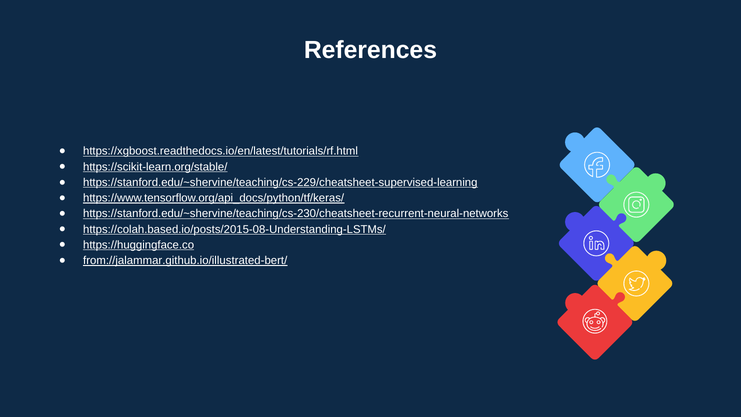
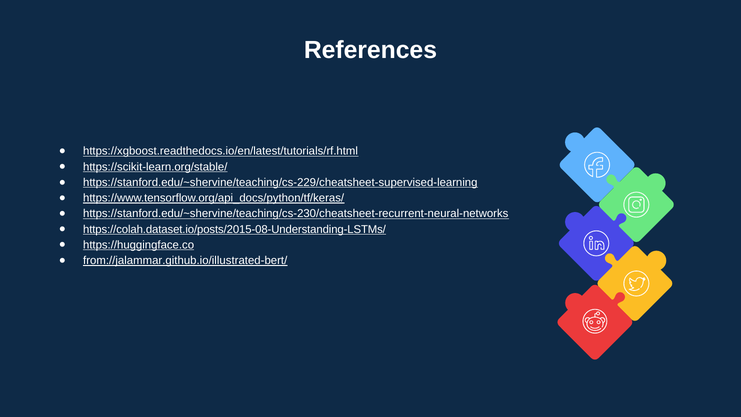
https://colah.based.io/posts/2015-08-Understanding-LSTMs/: https://colah.based.io/posts/2015-08-Understanding-LSTMs/ -> https://colah.dataset.io/posts/2015-08-Understanding-LSTMs/
